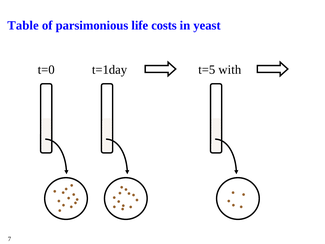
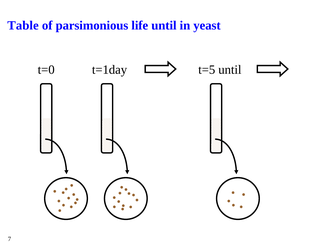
life costs: costs -> until
t=5 with: with -> until
